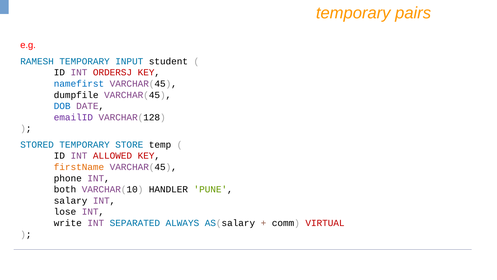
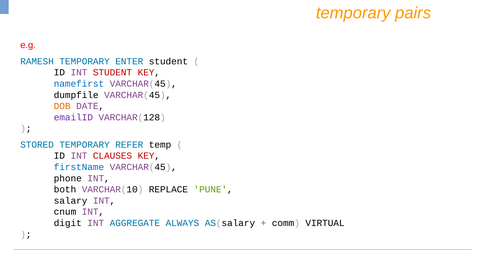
INPUT: INPUT -> ENTER
INT ORDERSJ: ORDERSJ -> STUDENT
DOB colour: blue -> orange
STORE: STORE -> REFER
ALLOWED: ALLOWED -> CLAUSES
firstName colour: orange -> blue
HANDLER: HANDLER -> REPLACE
lose: lose -> cnum
write: write -> digit
SEPARATED: SEPARATED -> AGGREGATE
VIRTUAL colour: red -> black
